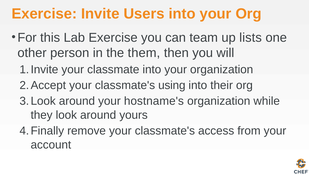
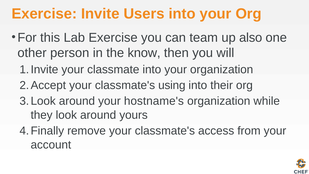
lists: lists -> also
them: them -> know
